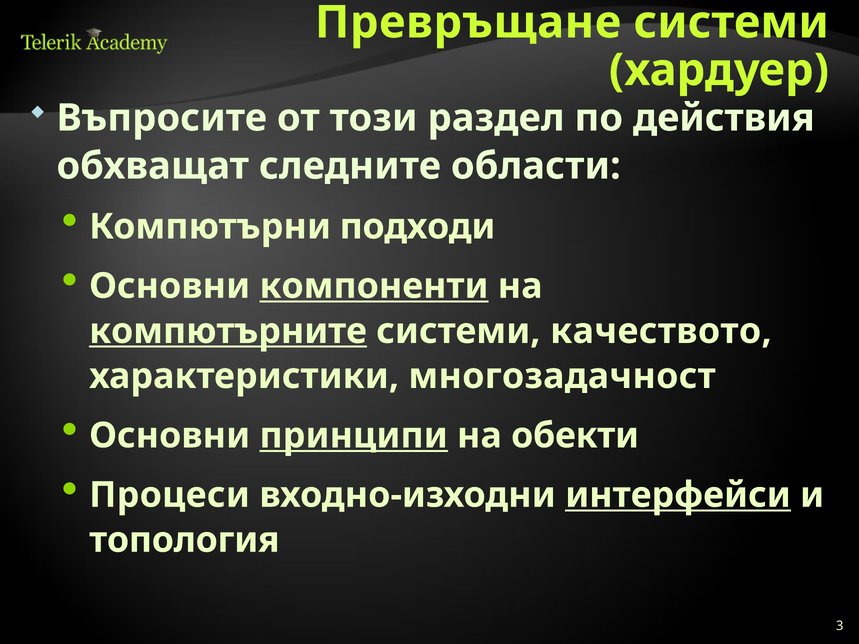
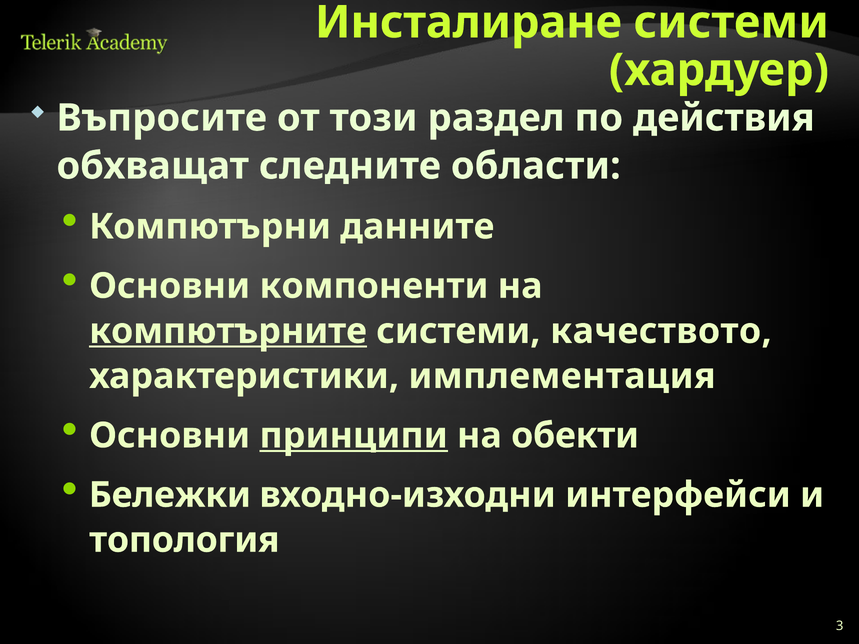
Превръщане: Превръщане -> Инсталиране
подходи: подходи -> данните
компоненти underline: present -> none
многозадачност: многозадачност -> имплементация
Процеси: Процеси -> Бележки
интерфейси underline: present -> none
